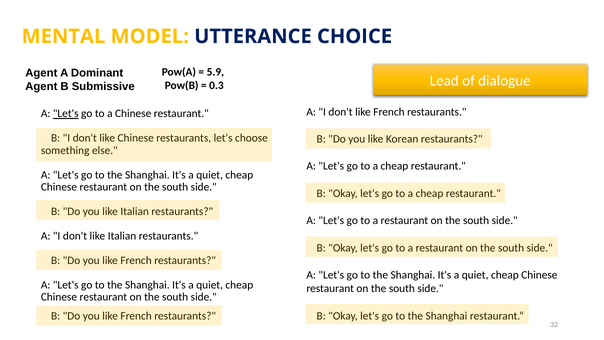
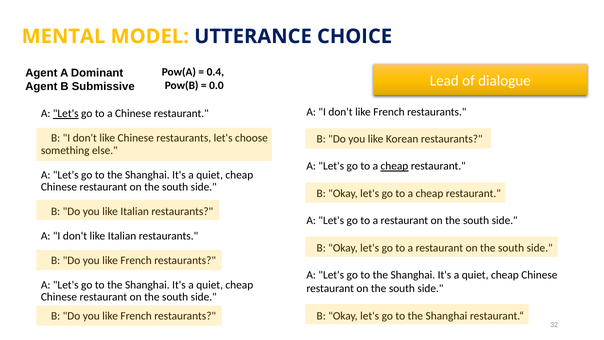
5.9: 5.9 -> 0.4
0.3: 0.3 -> 0.0
cheap at (394, 166) underline: none -> present
